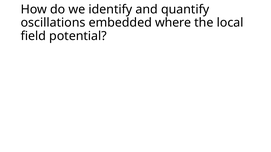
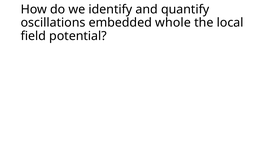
where: where -> whole
